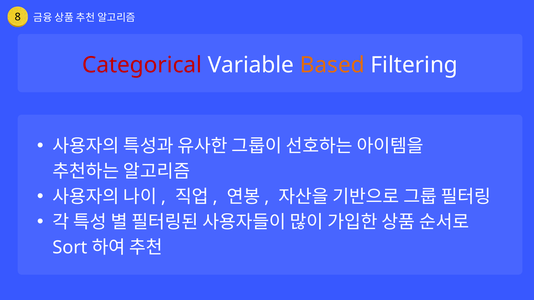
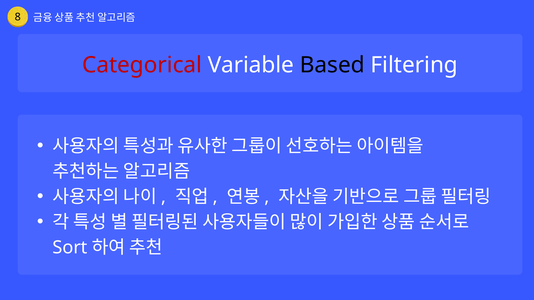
Based colour: orange -> black
